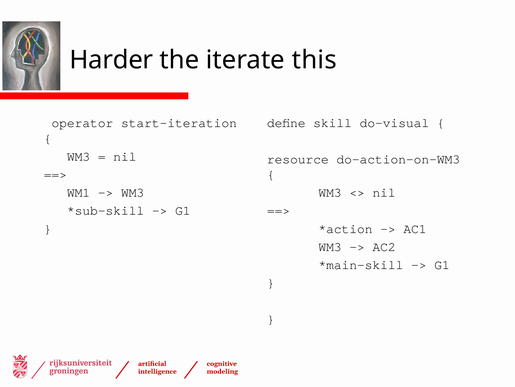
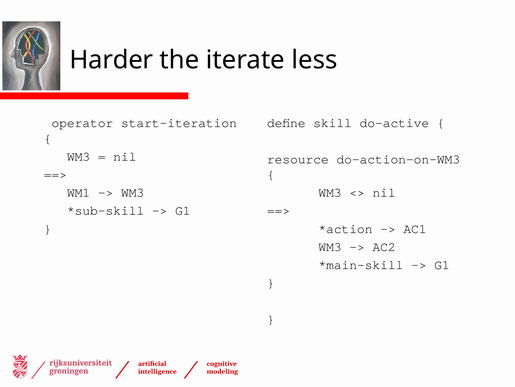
this: this -> less
do-visual: do-visual -> do-active
